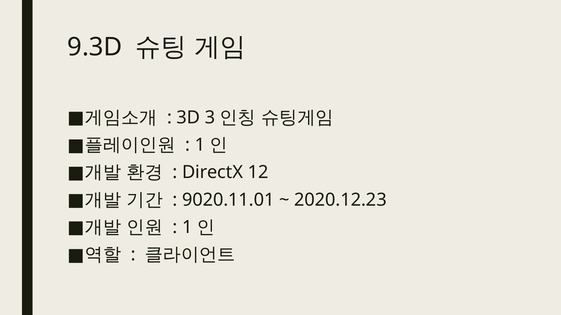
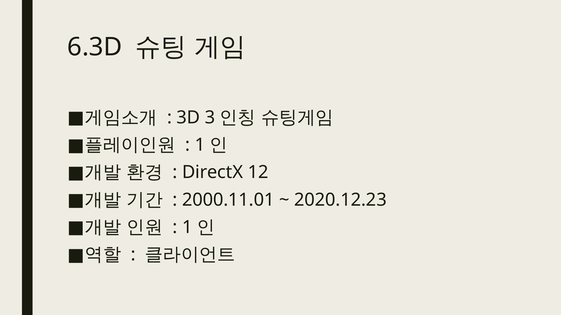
9.3D: 9.3D -> 6.3D
9020.11.01: 9020.11.01 -> 2000.11.01
